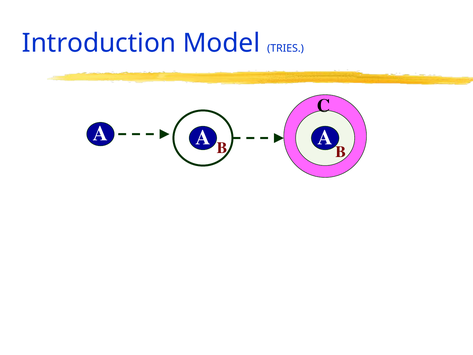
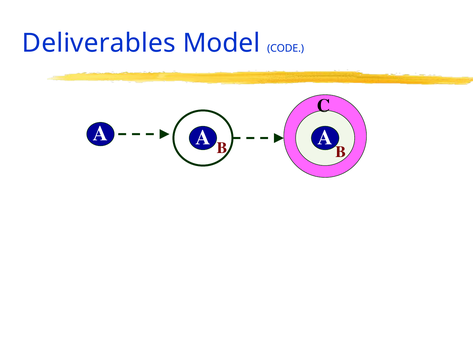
Introduction: Introduction -> Deliverables
TRIES: TRIES -> CODE
